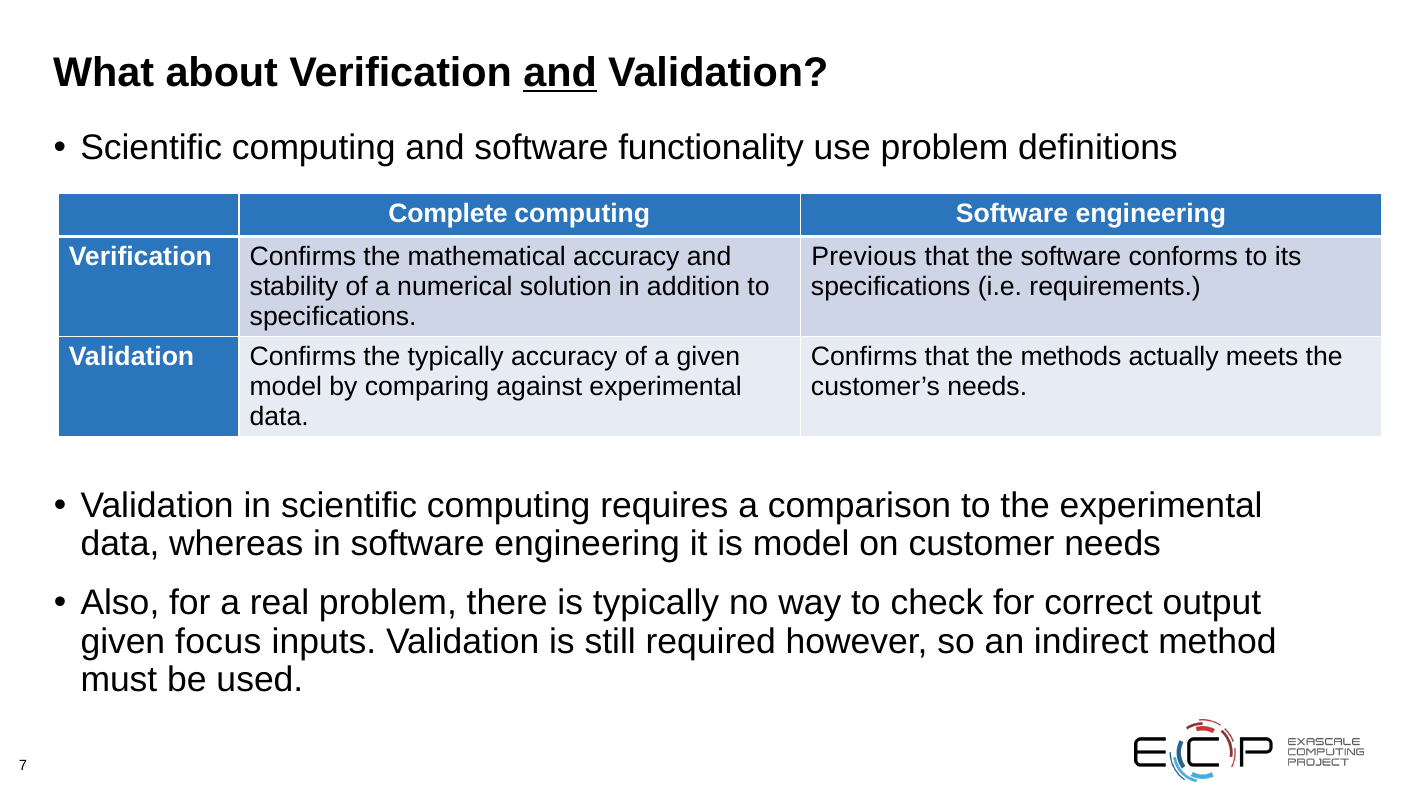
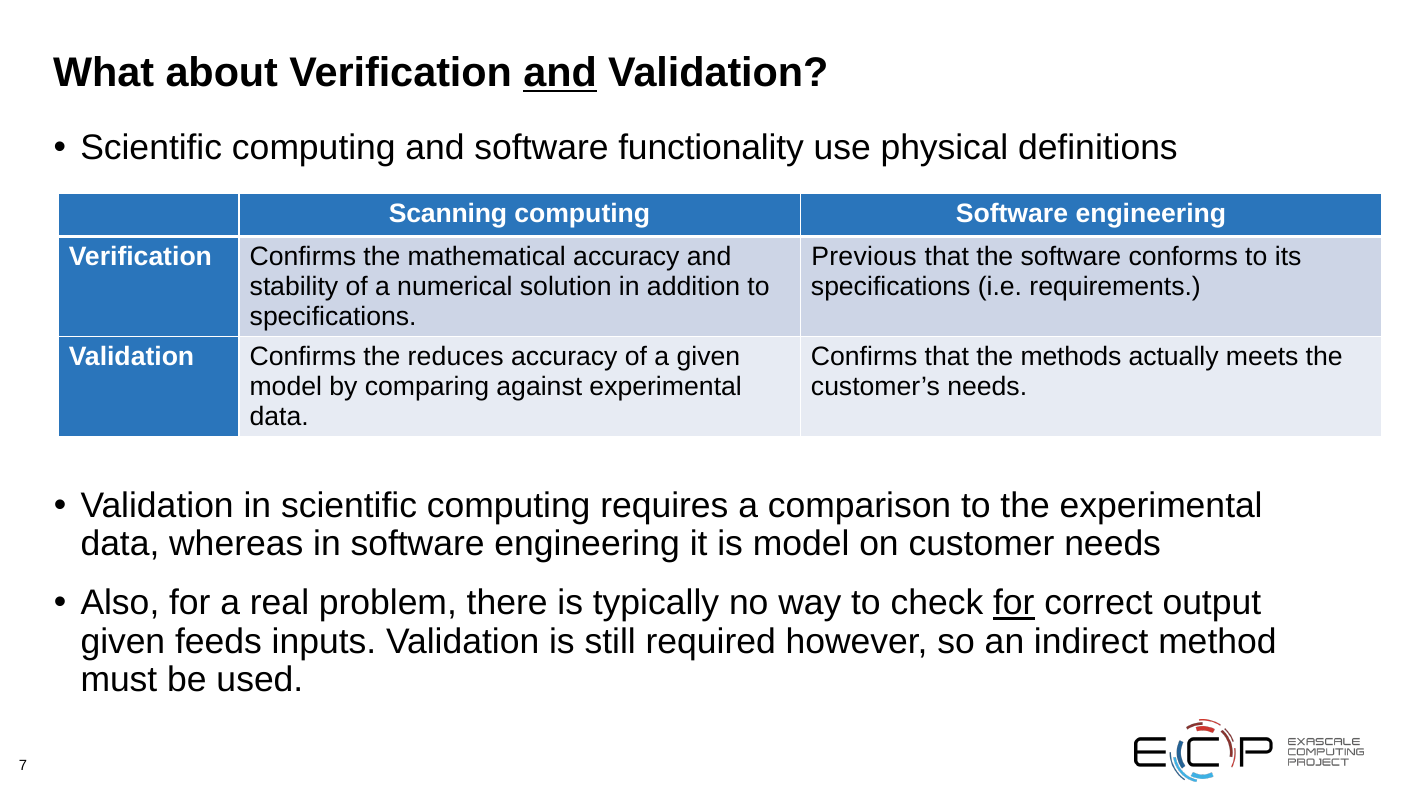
use problem: problem -> physical
Complete: Complete -> Scanning
the typically: typically -> reduces
for at (1014, 604) underline: none -> present
focus: focus -> feeds
